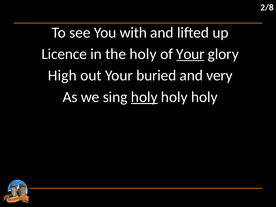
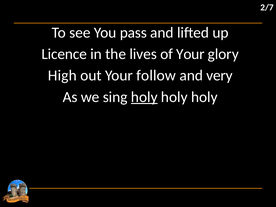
2/8: 2/8 -> 2/7
with: with -> pass
the holy: holy -> lives
Your at (190, 54) underline: present -> none
buried: buried -> follow
